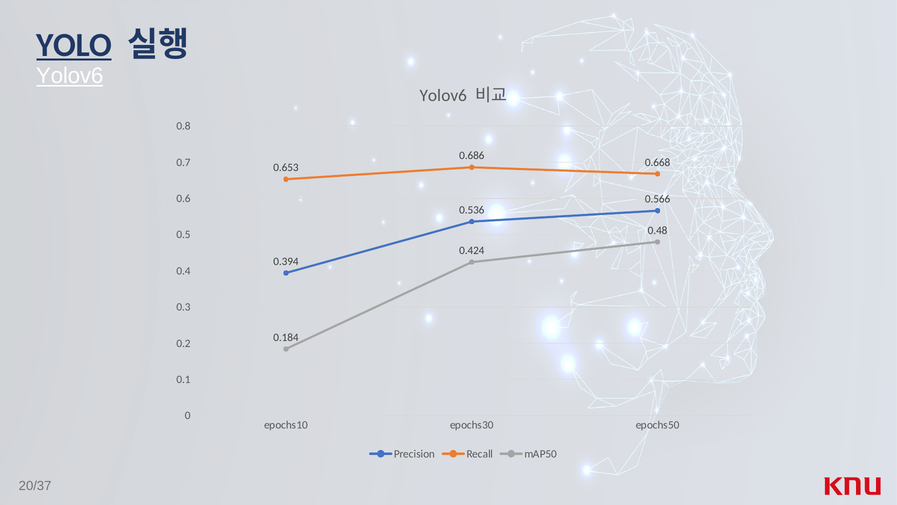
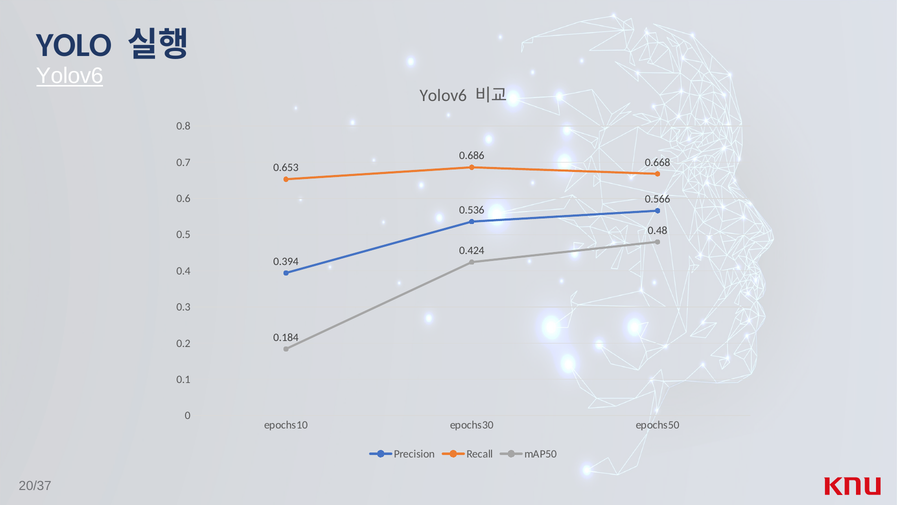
YOLO underline: present -> none
